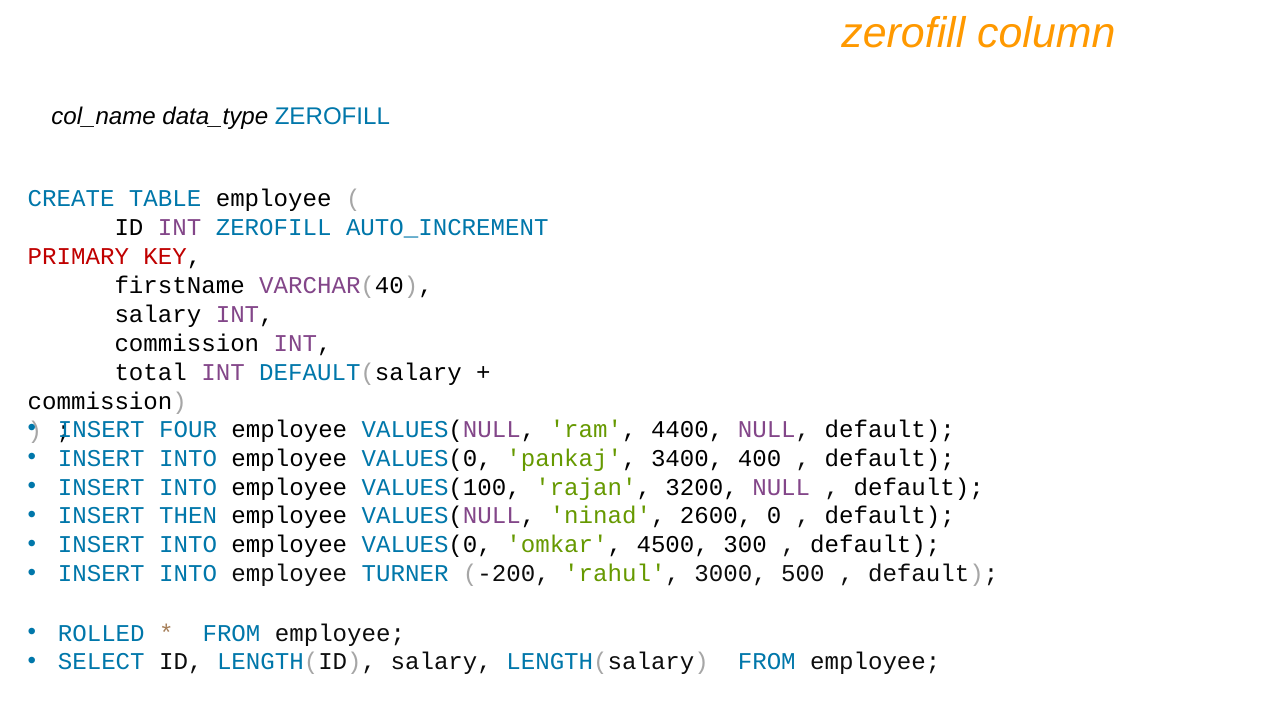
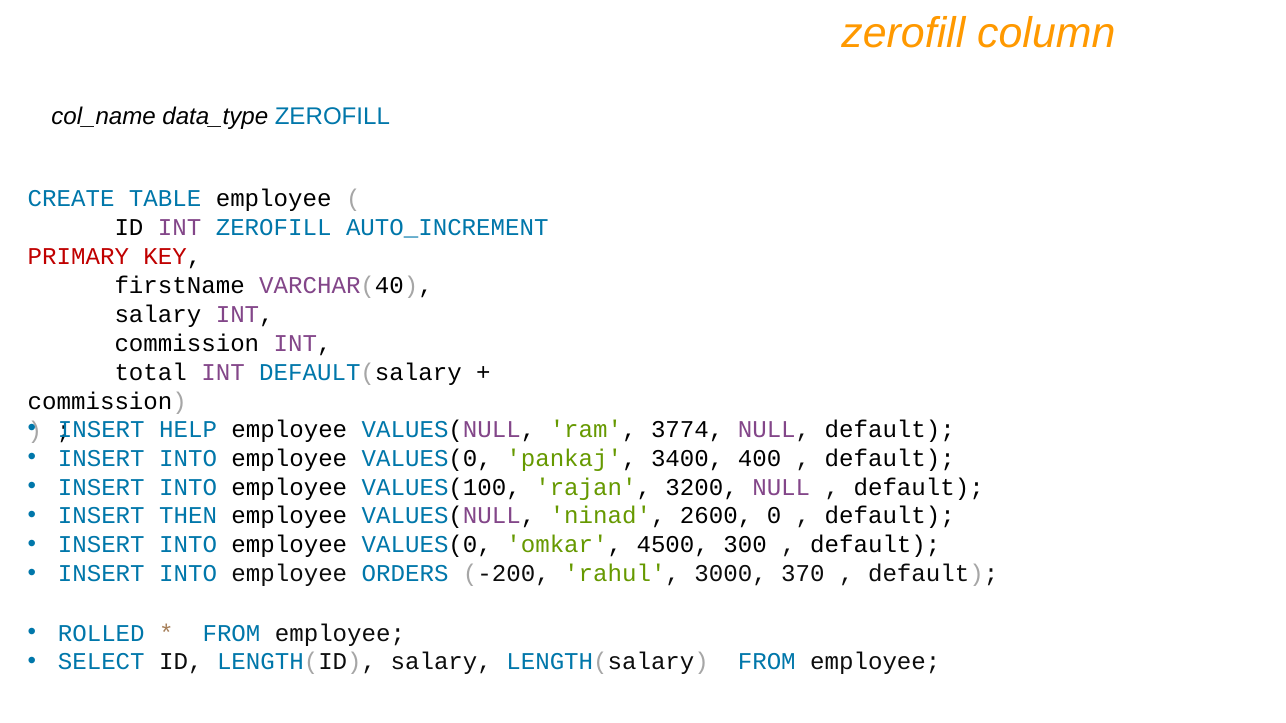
FOUR: FOUR -> HELP
4400: 4400 -> 3774
TURNER: TURNER -> ORDERS
500: 500 -> 370
